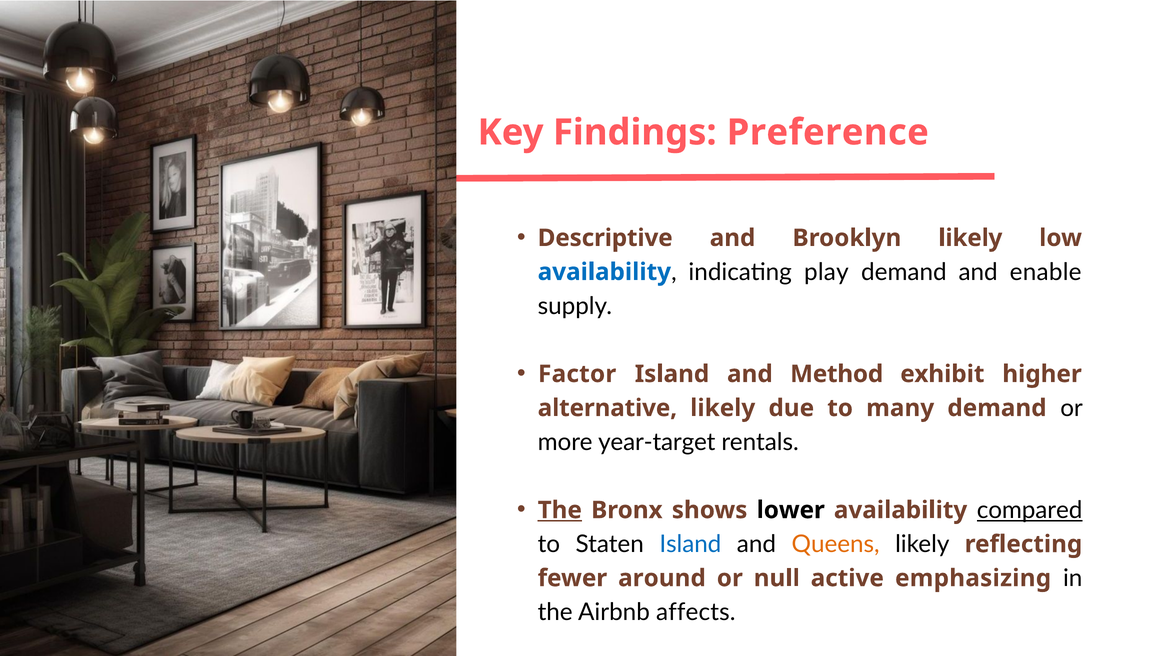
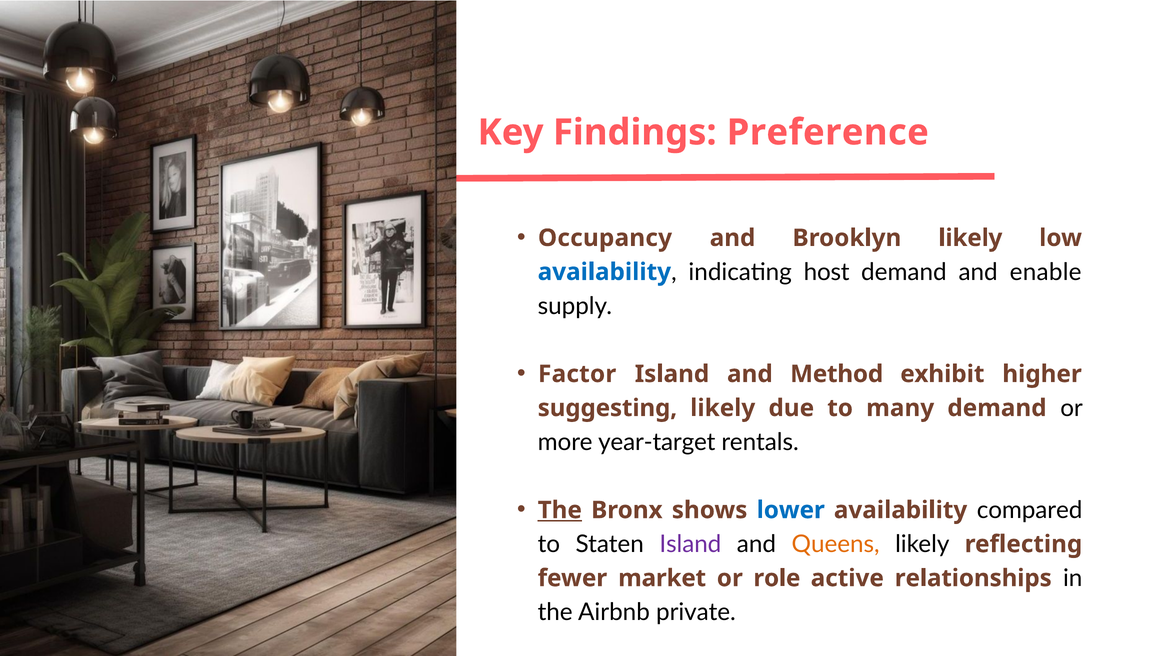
Descriptive: Descriptive -> Occupancy
play: play -> host
alternative: alternative -> suggesting
lower colour: black -> blue
compared underline: present -> none
Island at (690, 544) colour: blue -> purple
around: around -> market
null: null -> role
emphasizing: emphasizing -> relationships
affects: affects -> private
